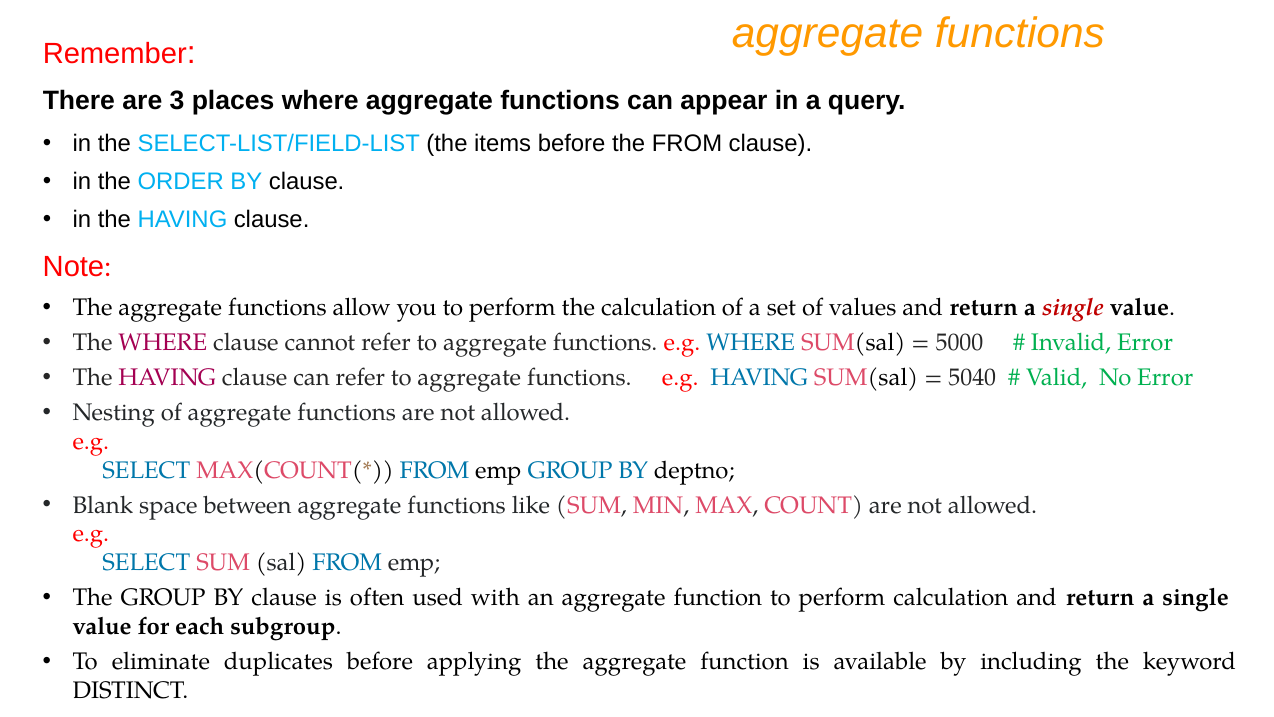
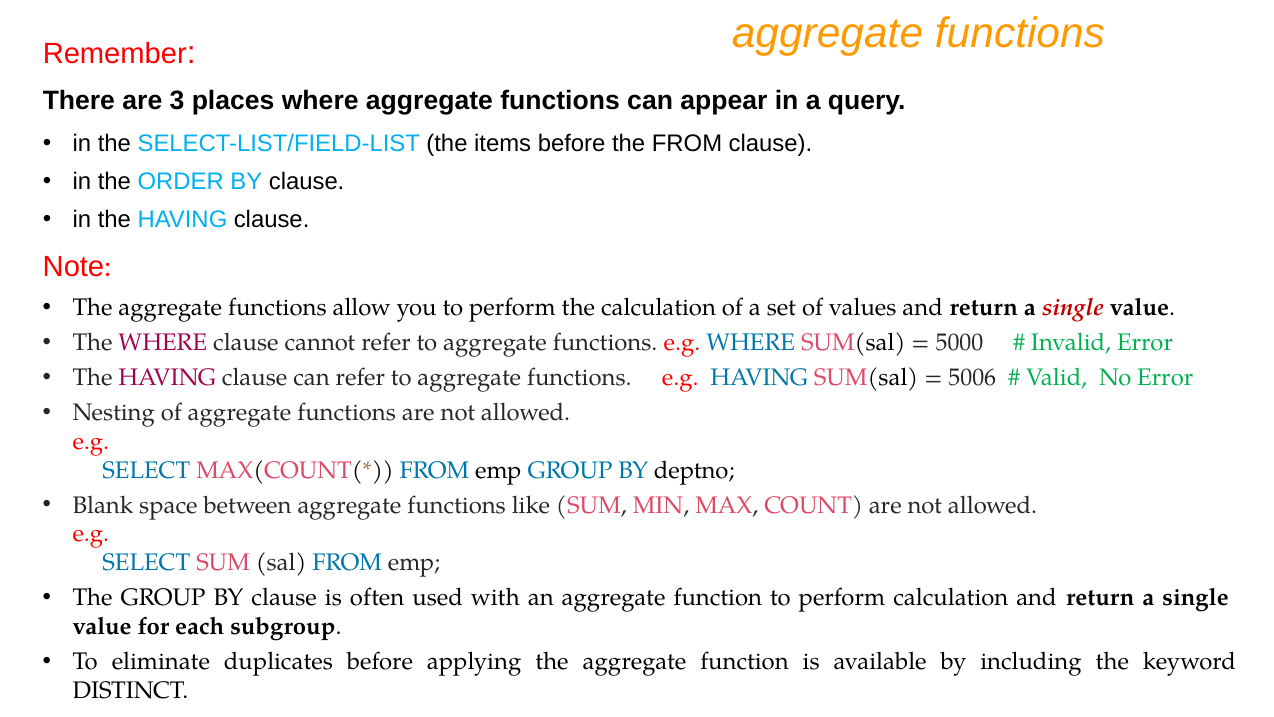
5040: 5040 -> 5006
